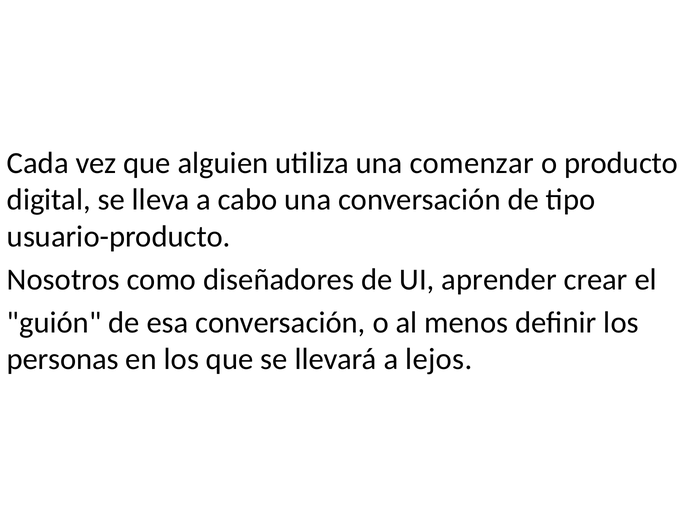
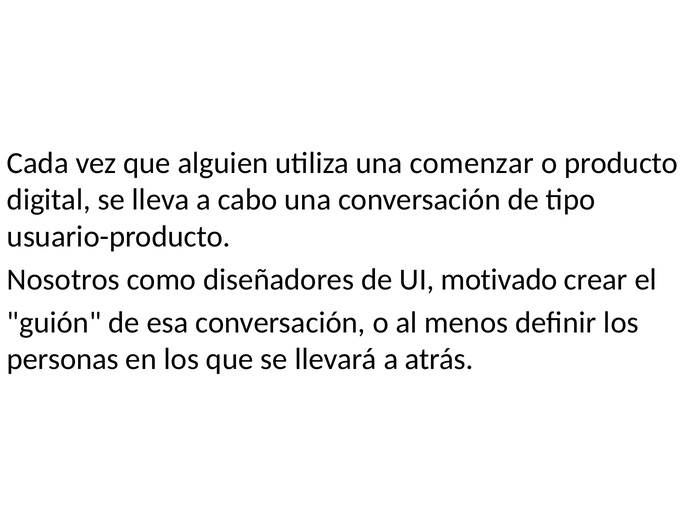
aprender: aprender -> motivado
lejos: lejos -> atrás
